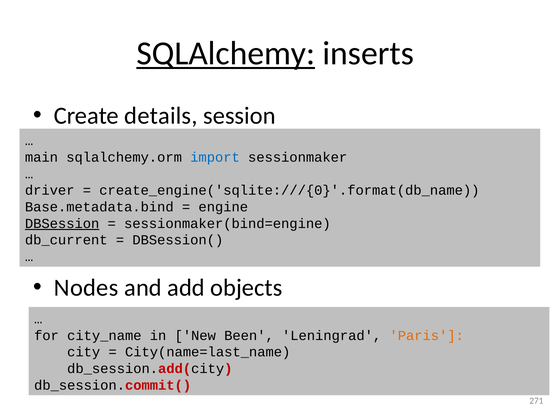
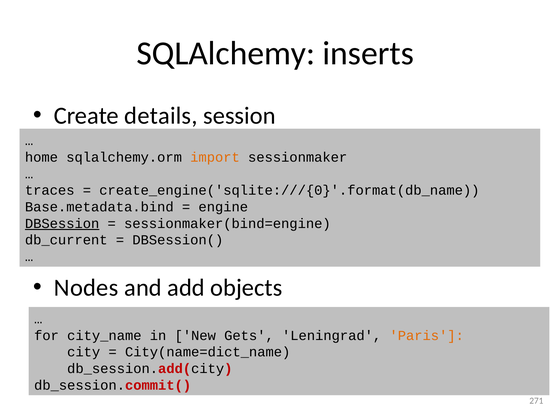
SQLAlchemy underline: present -> none
main: main -> home
import colour: blue -> orange
driver: driver -> traces
Been: Been -> Gets
City(name=last_name: City(name=last_name -> City(name=dict_name
